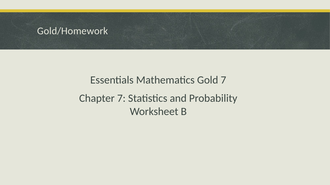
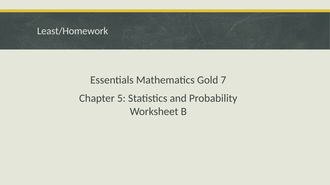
Gold/Homework: Gold/Homework -> Least/Homework
Chapter 7: 7 -> 5
